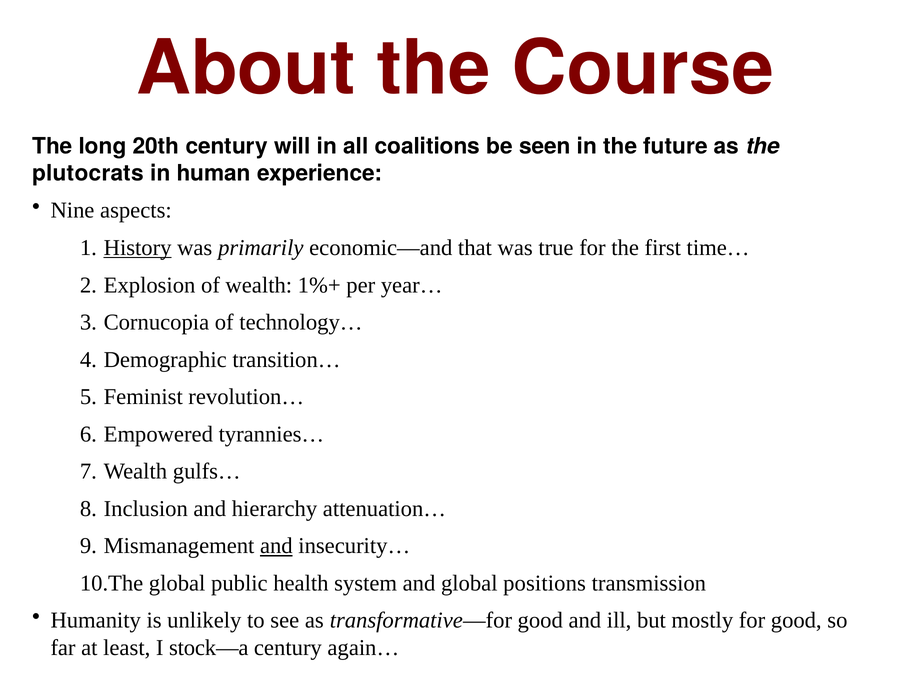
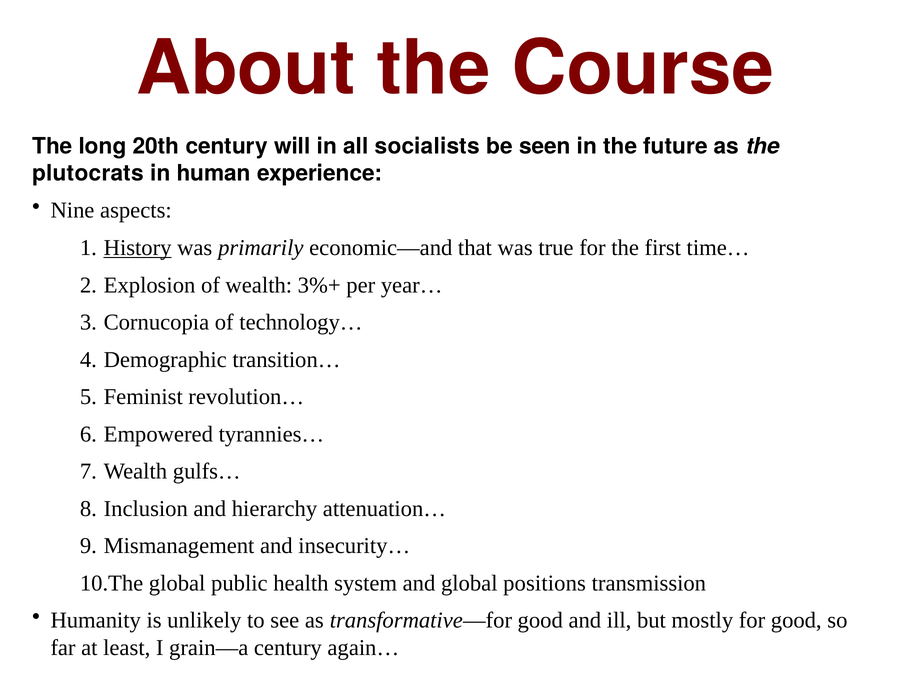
coalitions: coalitions -> socialists
1%+: 1%+ -> 3%+
and at (276, 546) underline: present -> none
stock—a: stock—a -> grain—a
